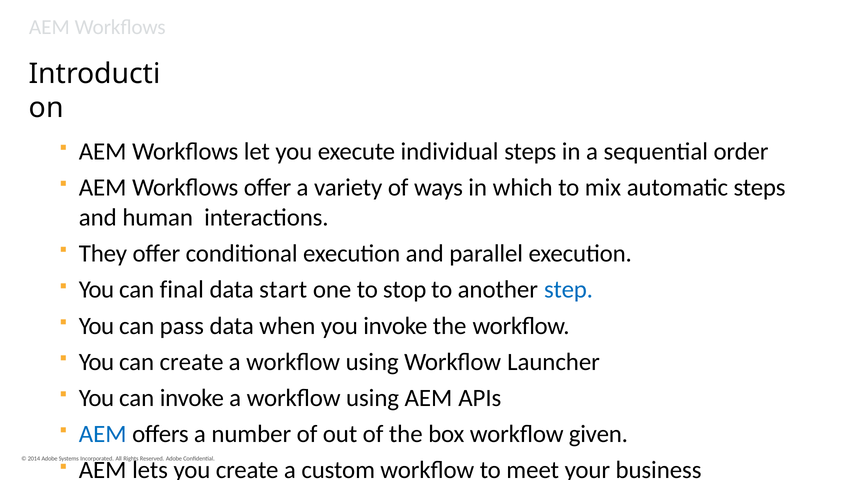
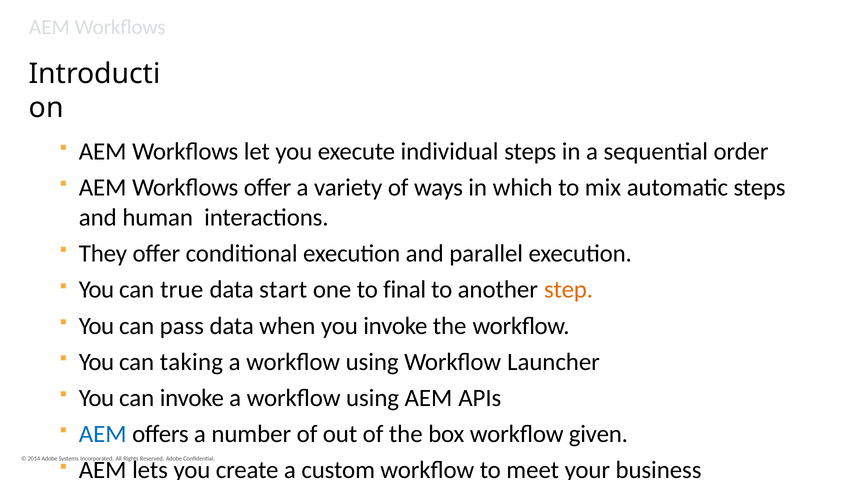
final: final -> true
stop: stop -> final
step colour: blue -> orange
can create: create -> taking
